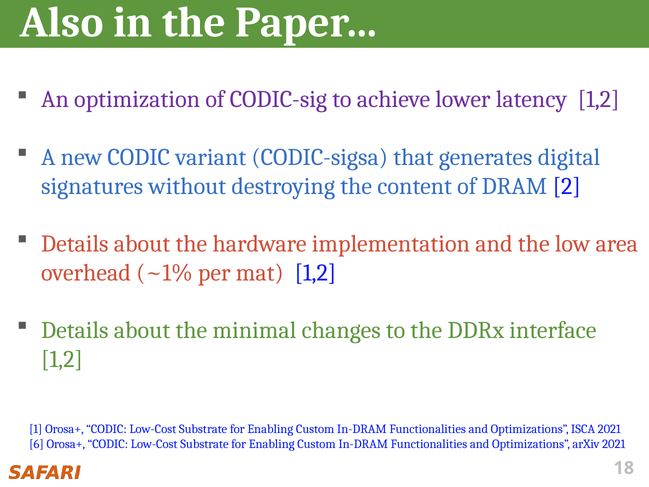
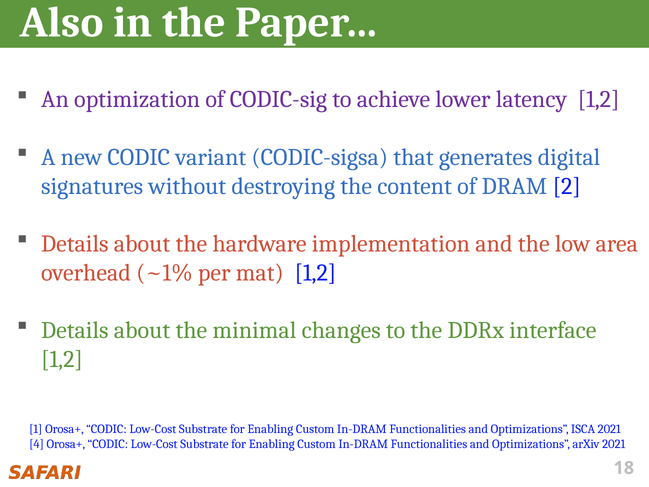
6: 6 -> 4
